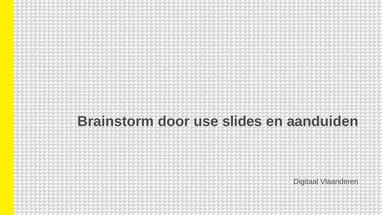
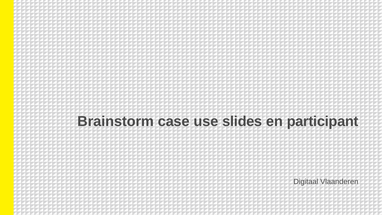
door: door -> case
aanduiden: aanduiden -> participant
